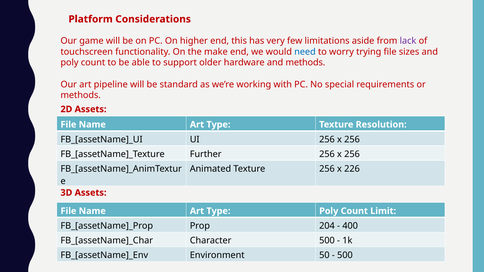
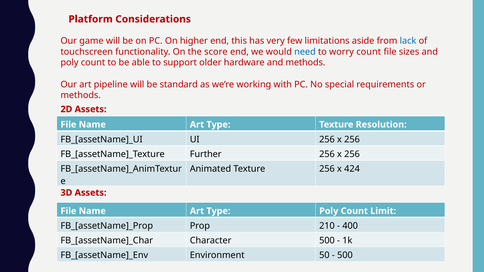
lack colour: purple -> blue
make: make -> score
worry trying: trying -> count
226: 226 -> 424
204: 204 -> 210
